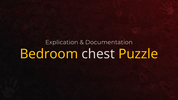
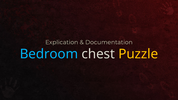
Bedroom colour: yellow -> light blue
